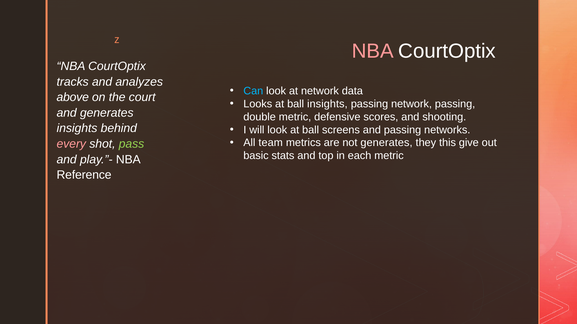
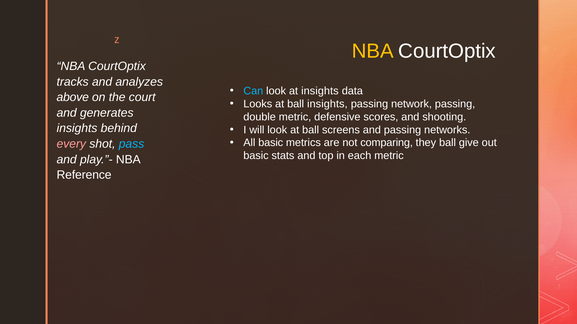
NBA at (373, 51) colour: pink -> yellow
at network: network -> insights
All team: team -> basic
not generates: generates -> comparing
they this: this -> ball
pass colour: light green -> light blue
